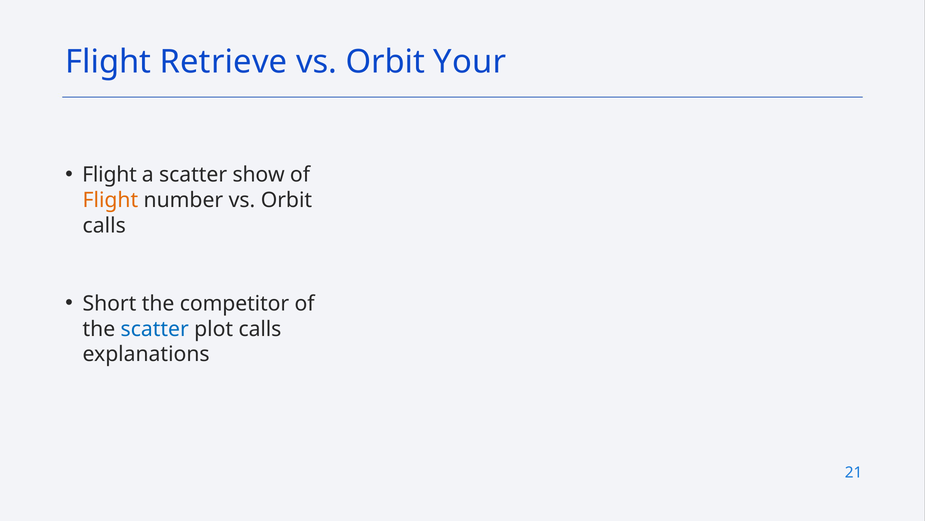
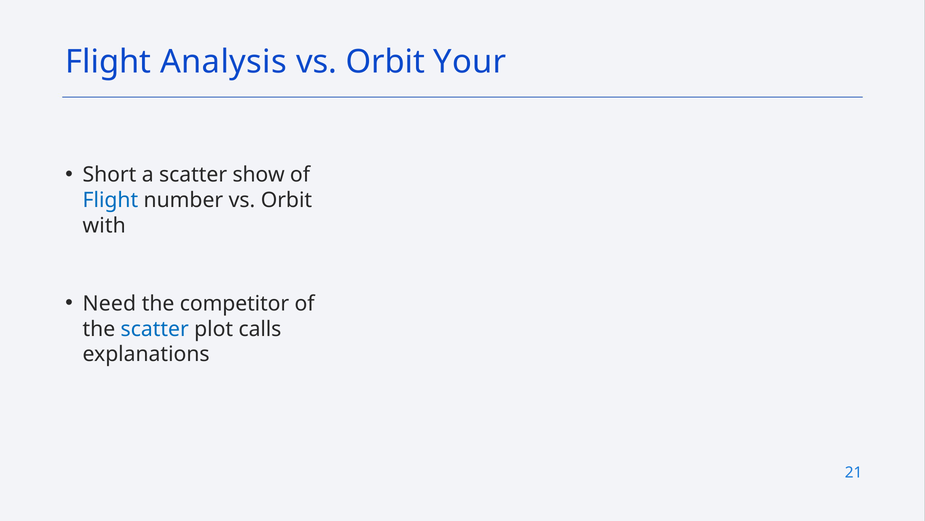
Retrieve: Retrieve -> Analysis
Flight at (110, 175): Flight -> Short
Flight at (110, 200) colour: orange -> blue
calls at (104, 225): calls -> with
Short: Short -> Need
